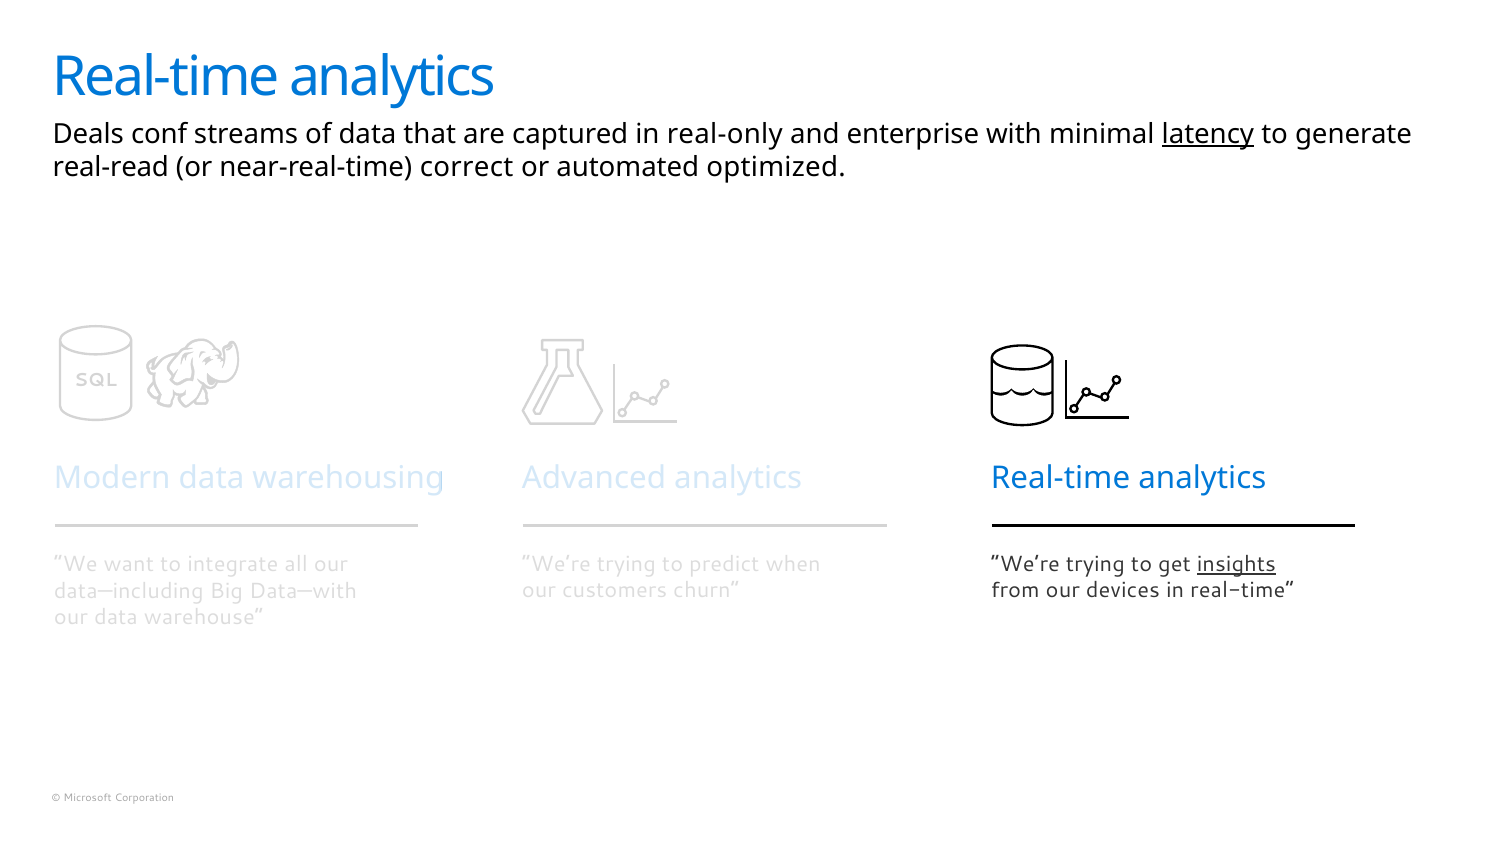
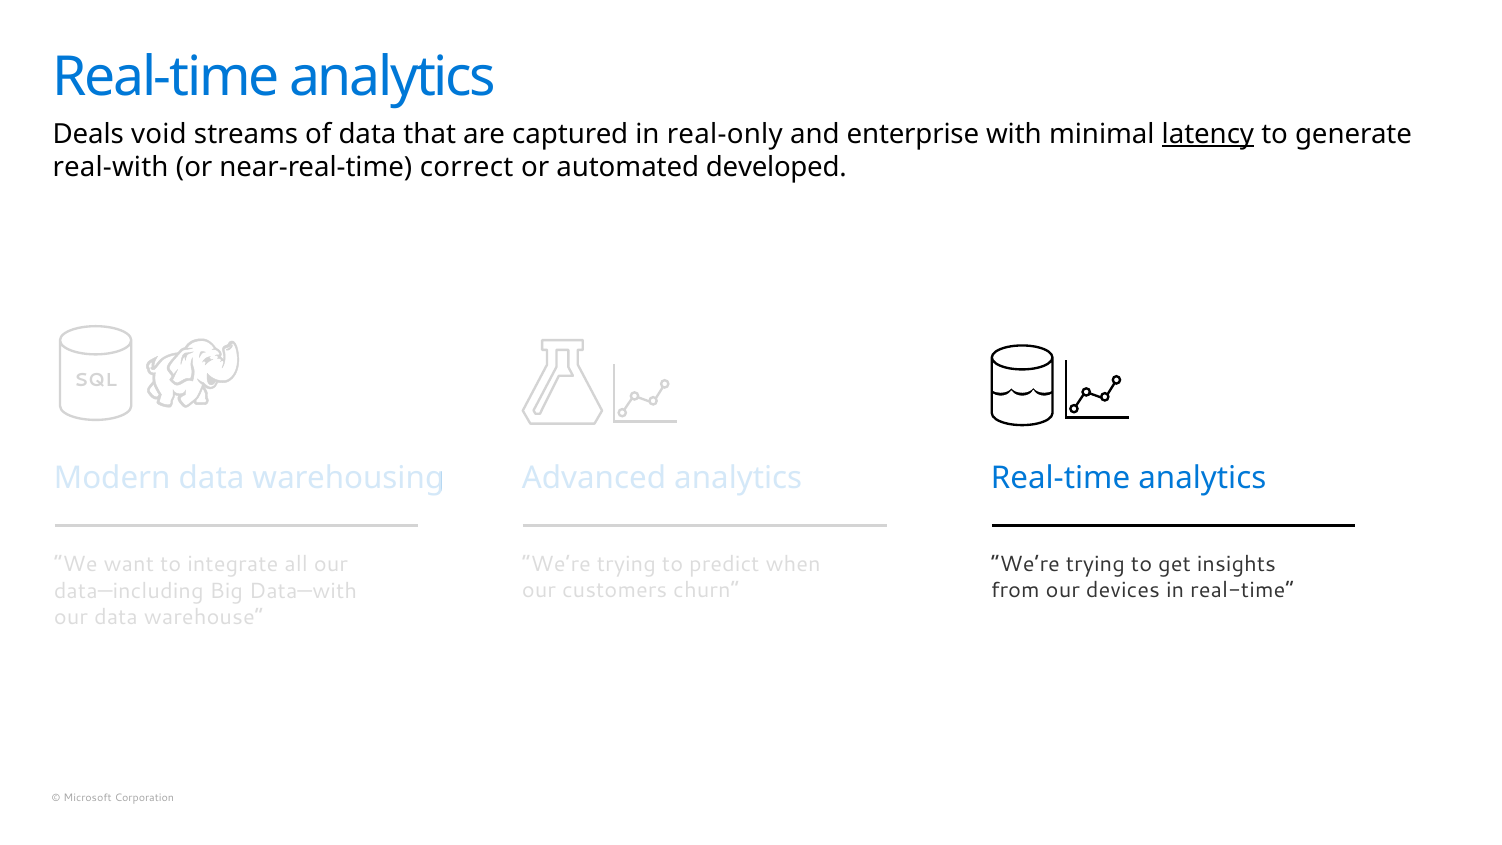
conf: conf -> void
real-read: real-read -> real-with
optimized: optimized -> developed
insights underline: present -> none
